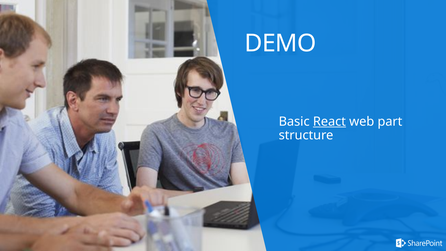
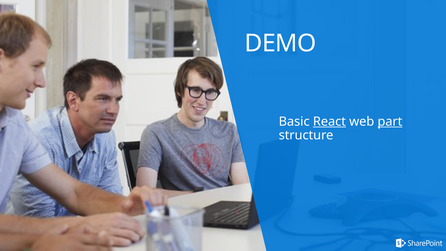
part underline: none -> present
